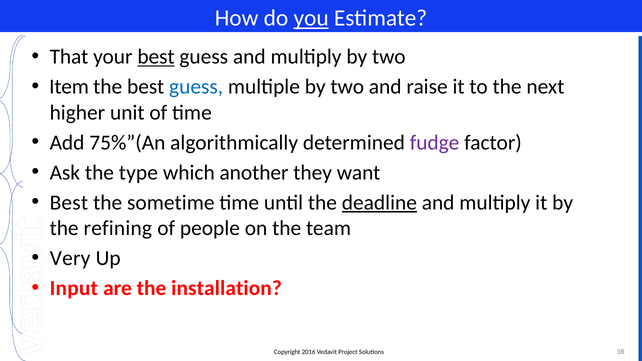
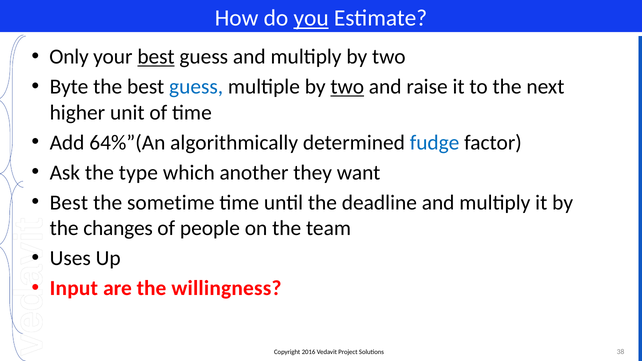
That: That -> Only
Item: Item -> Byte
two at (347, 87) underline: none -> present
75%”(An: 75%”(An -> 64%”(An
fudge colour: purple -> blue
deadline underline: present -> none
refining: refining -> changes
Very: Very -> Uses
installation: installation -> willingness
